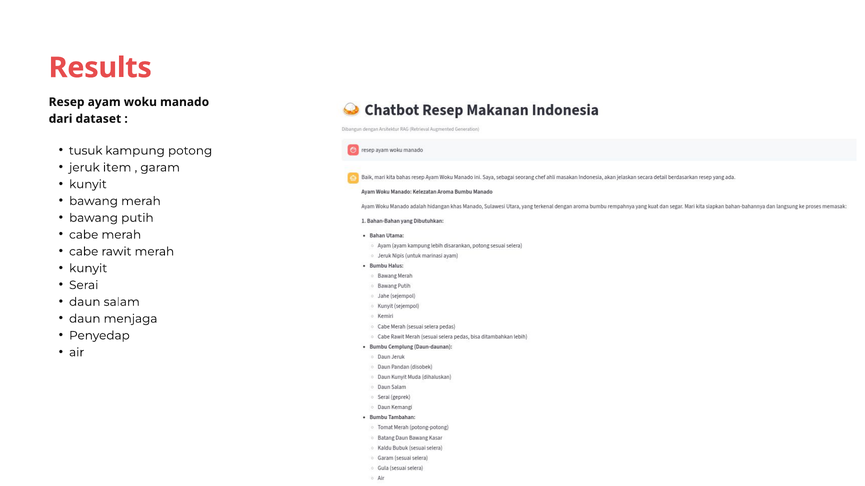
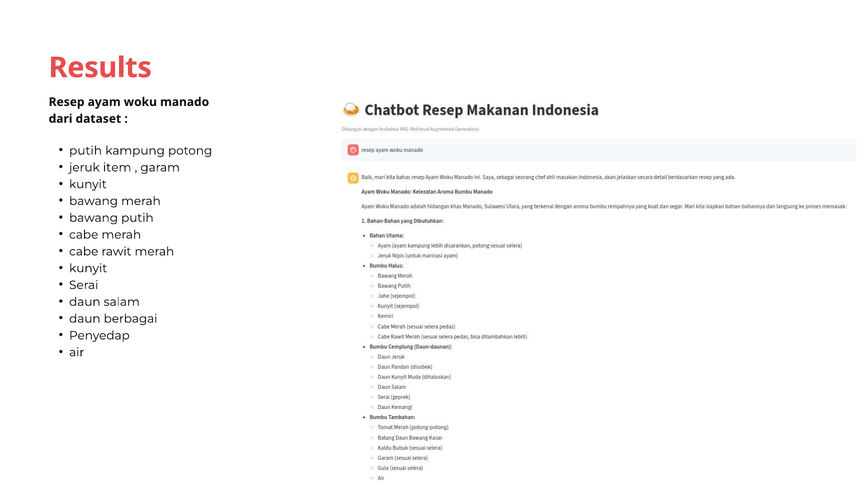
tusuk at (86, 151): tusuk -> putih
menjaga: menjaga -> berbagai
